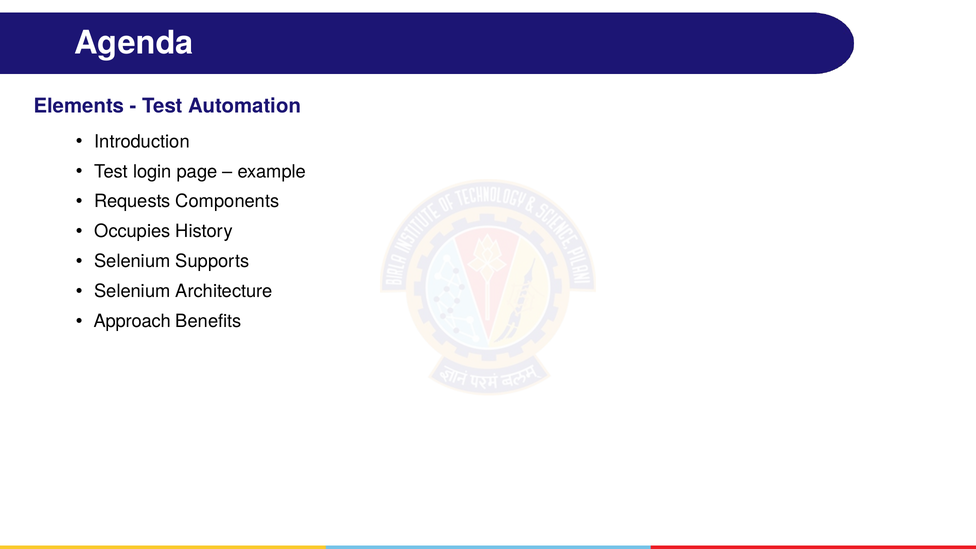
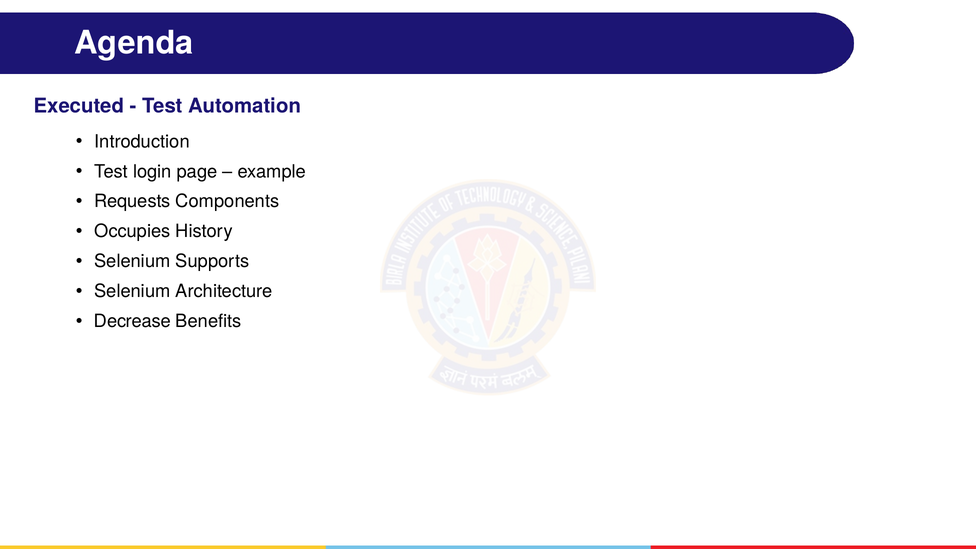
Elements: Elements -> Executed
Approach: Approach -> Decrease
